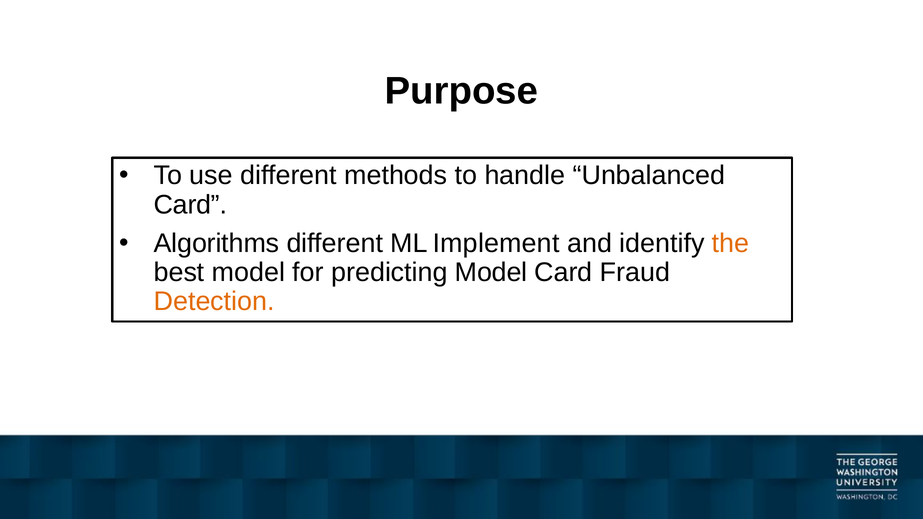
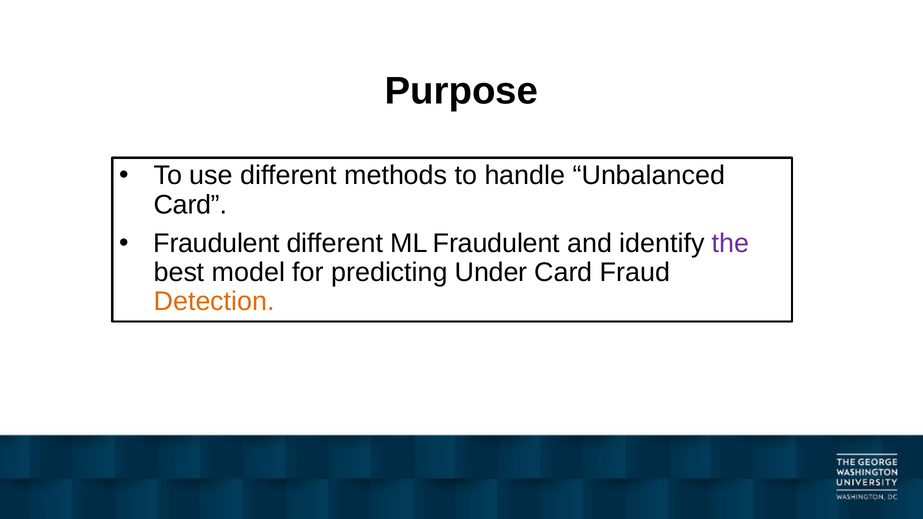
Algorithms at (217, 243): Algorithms -> Fraudulent
ML Implement: Implement -> Fraudulent
the colour: orange -> purple
predicting Model: Model -> Under
